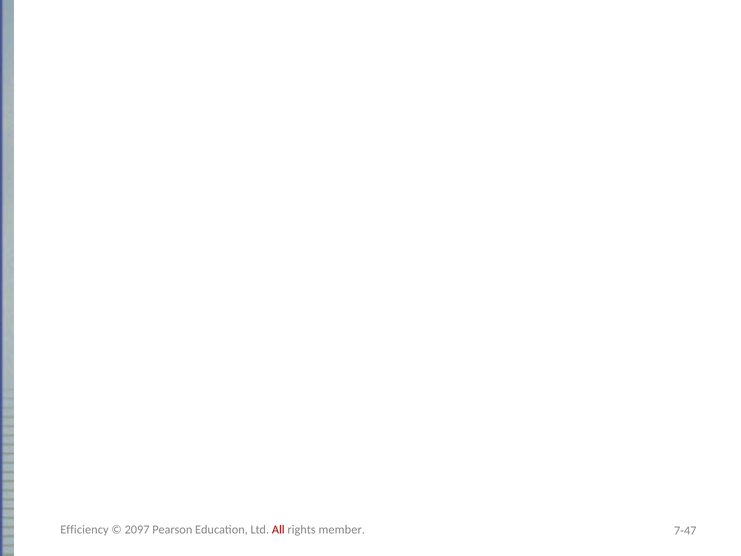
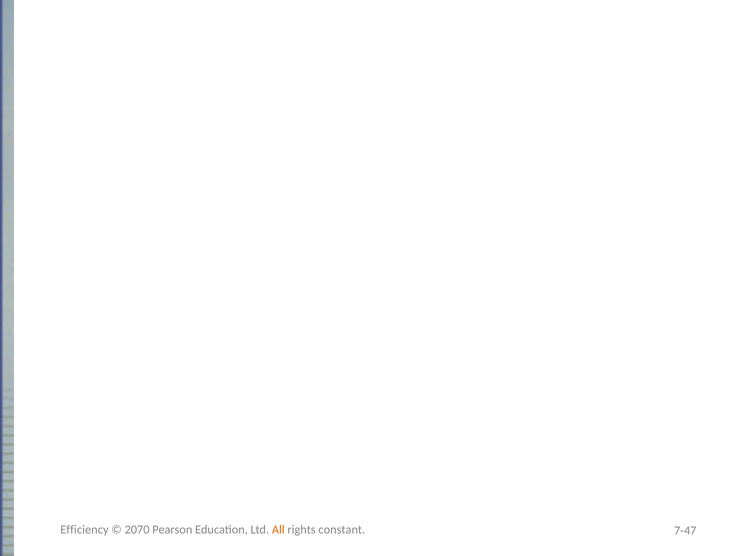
2097: 2097 -> 2070
All colour: red -> orange
member: member -> constant
